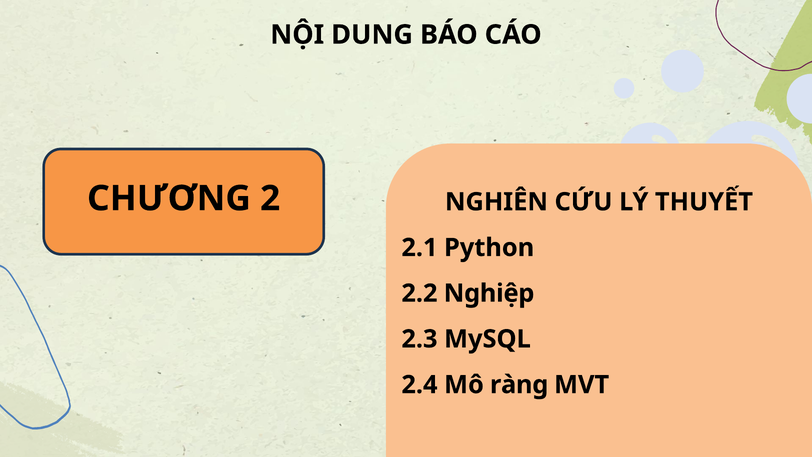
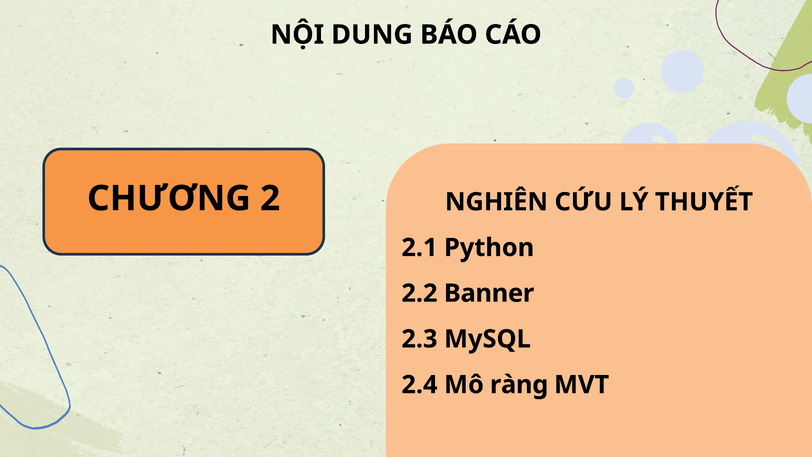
Nghiệp: Nghiệp -> Banner
